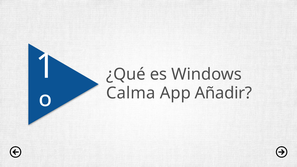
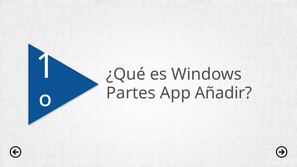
Calma: Calma -> Partes
